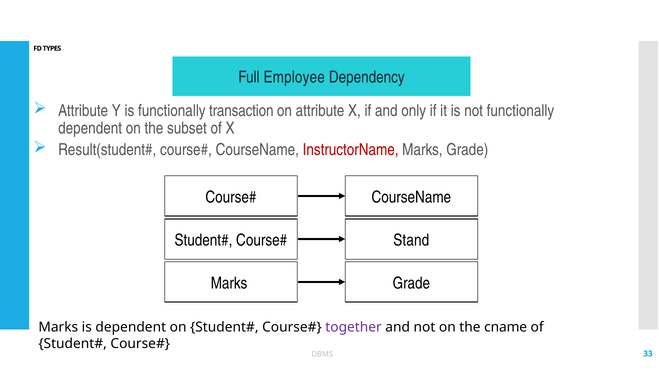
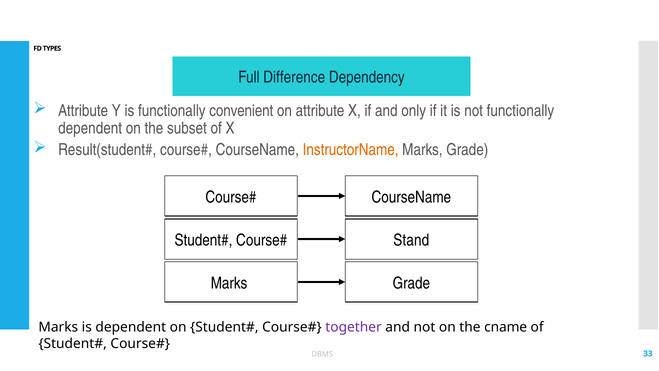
Employee: Employee -> Difference
transaction: transaction -> convenient
InstructorName colour: red -> orange
